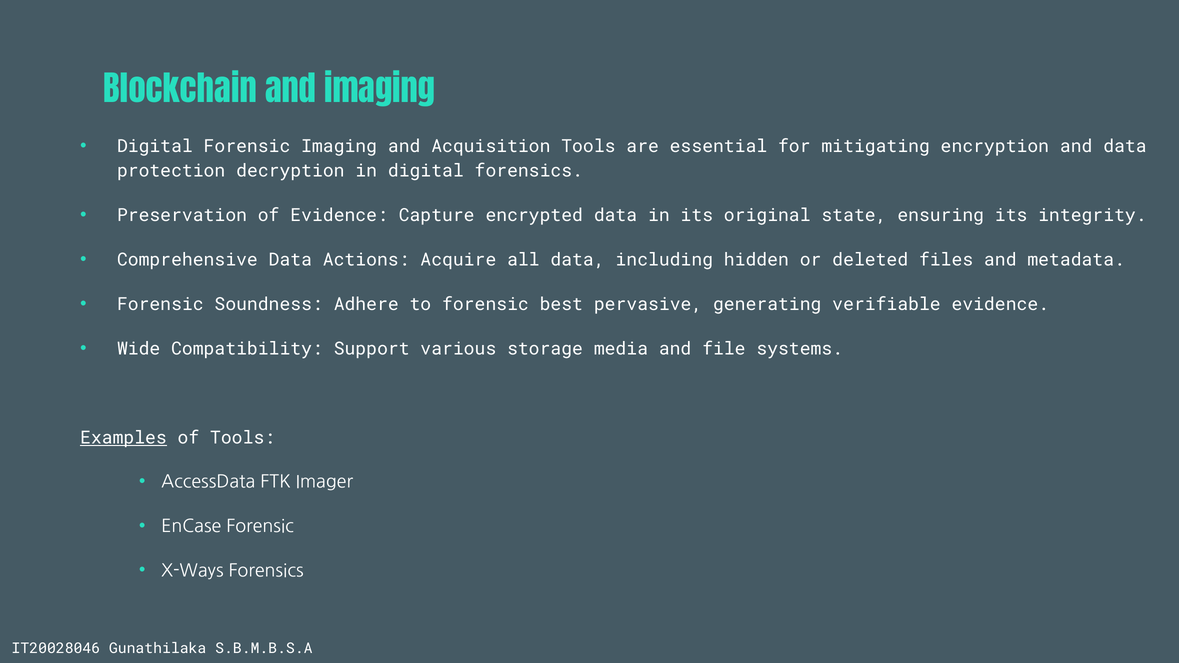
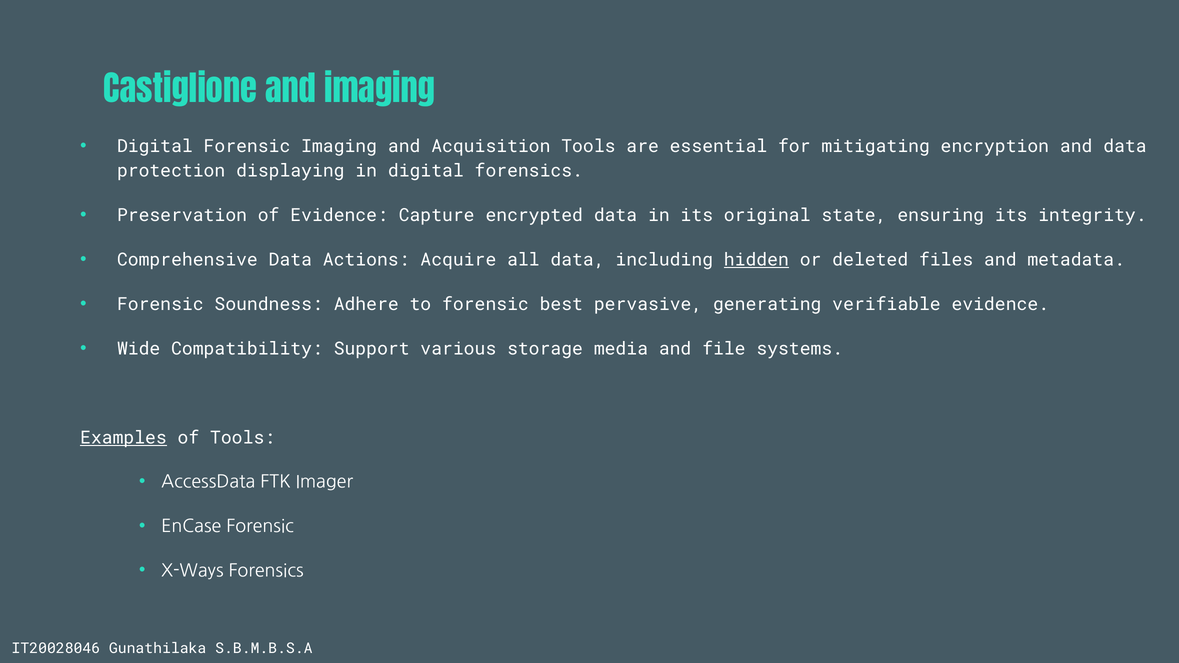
Blockchain: Blockchain -> Castiglione
decryption: decryption -> displaying
hidden underline: none -> present
